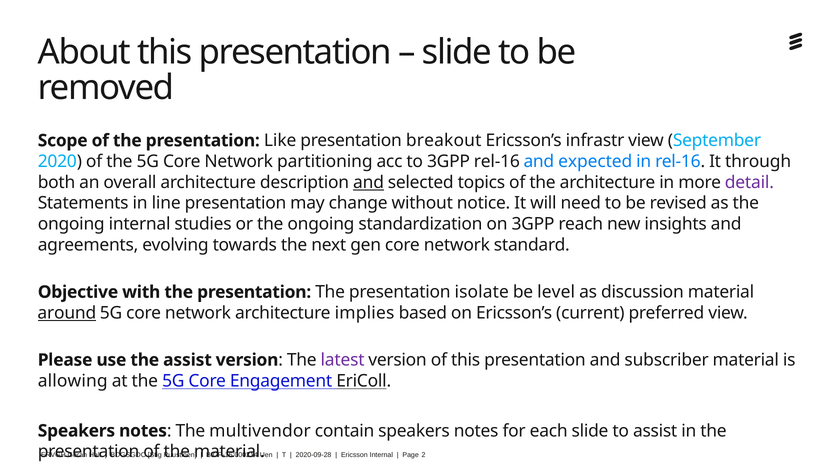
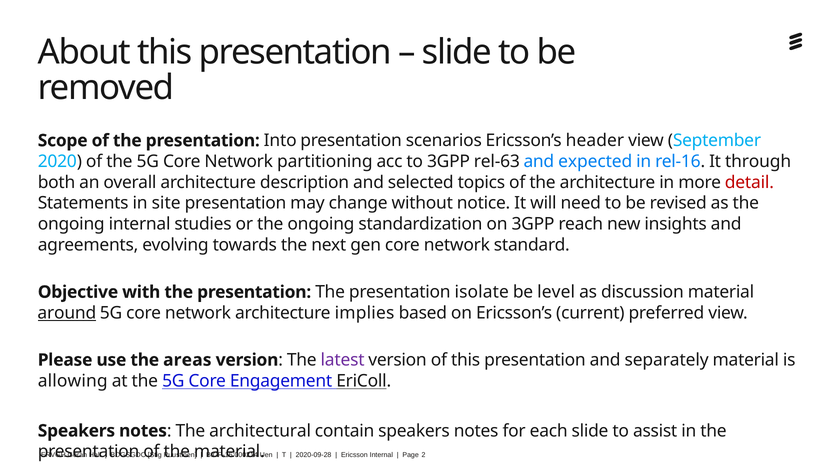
Like: Like -> Into
breakout: breakout -> scenarios
infrastr: infrastr -> header
3GPP rel-16: rel-16 -> rel-63
and at (369, 182) underline: present -> none
detail colour: purple -> red
line: line -> site
the assist: assist -> areas
subscriber: subscriber -> separately
multivendor: multivendor -> architectural
